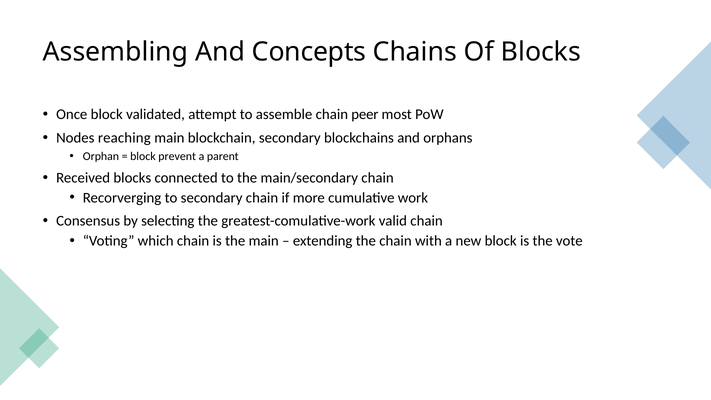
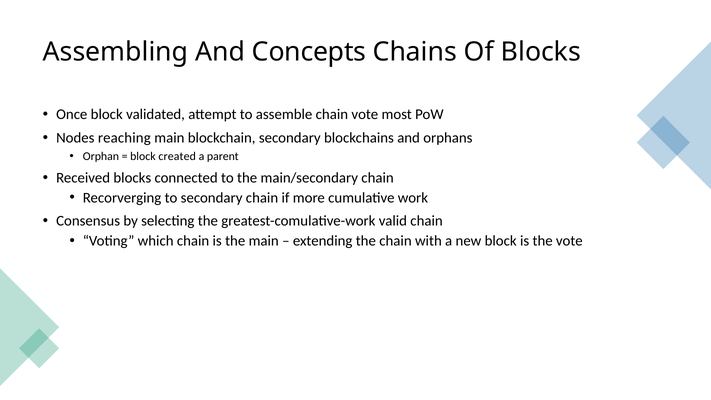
chain peer: peer -> vote
prevent: prevent -> created
